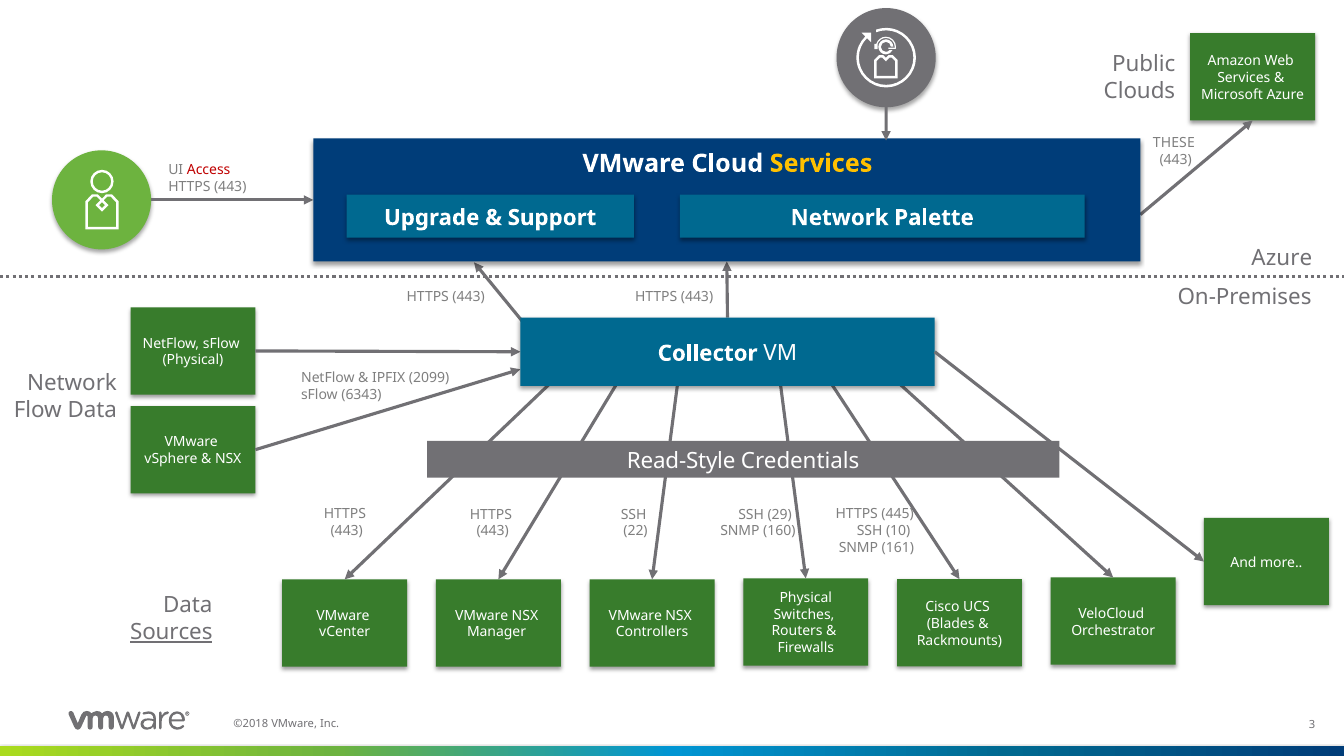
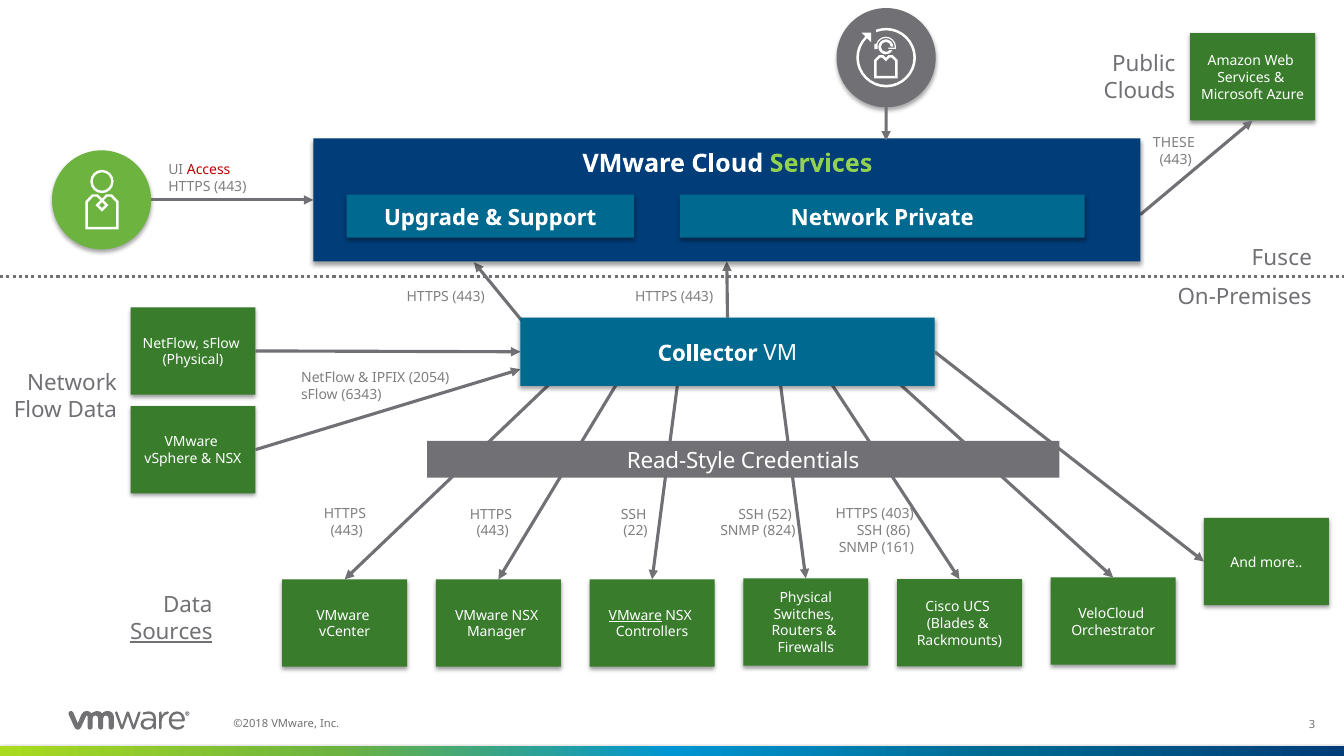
Services at (821, 163) colour: yellow -> light green
Palette: Palette -> Private
Azure at (1282, 258): Azure -> Fusce
2099: 2099 -> 2054
445: 445 -> 403
29: 29 -> 52
10: 10 -> 86
160: 160 -> 824
VMware at (635, 616) underline: none -> present
